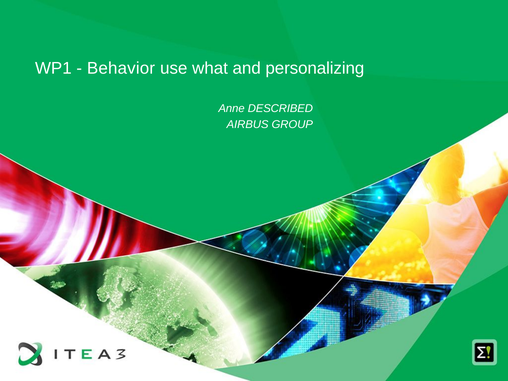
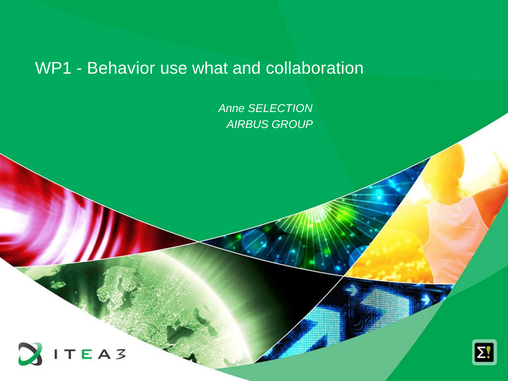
personalizing: personalizing -> collaboration
DESCRIBED: DESCRIBED -> SELECTION
